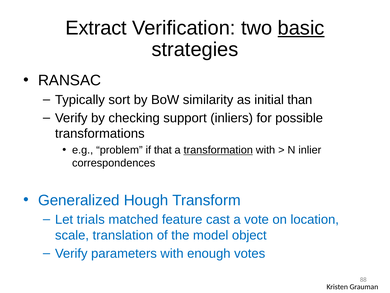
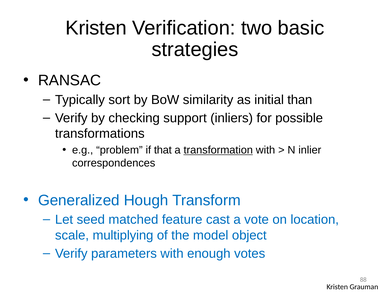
Extract at (96, 28): Extract -> Kristen
basic underline: present -> none
trials: trials -> seed
translation: translation -> multiplying
